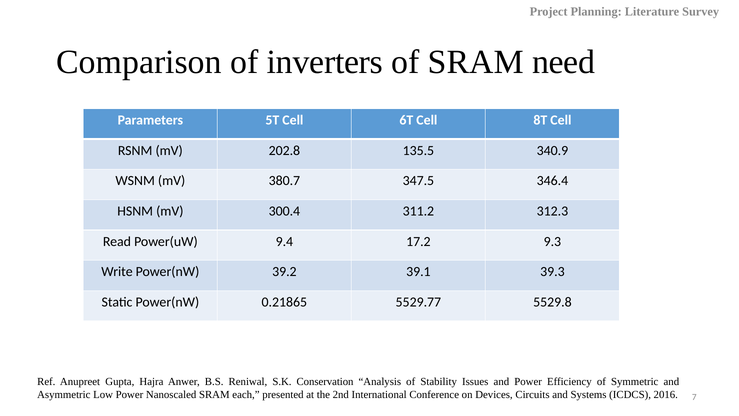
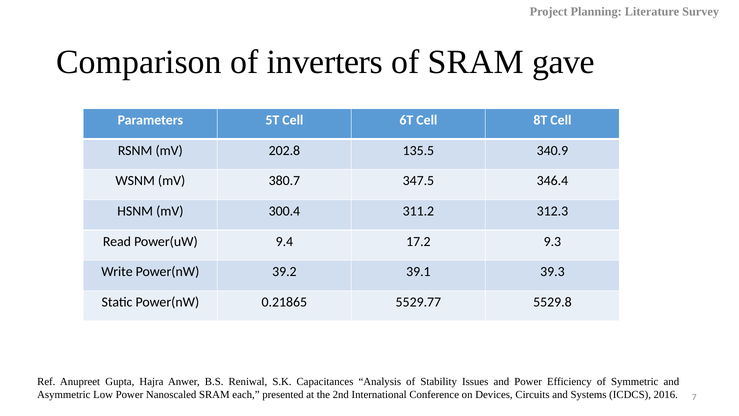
need: need -> gave
Conservation: Conservation -> Capacitances
